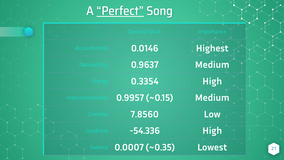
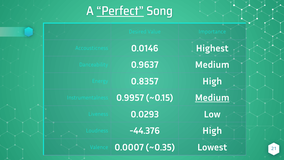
0.3354: 0.3354 -> 0.8357
Medium at (212, 98) underline: none -> present
7.8560: 7.8560 -> 0.0293
-54.336: -54.336 -> -44.376
